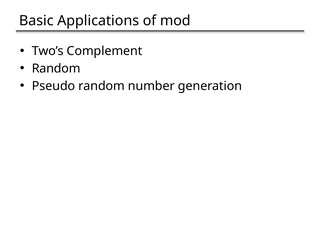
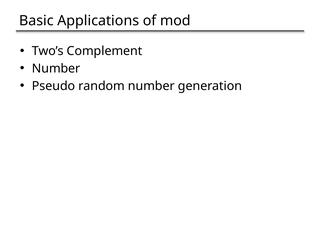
Random at (56, 69): Random -> Number
